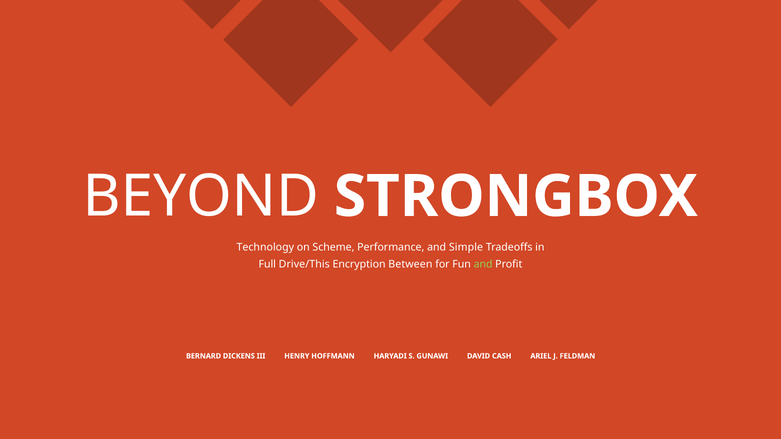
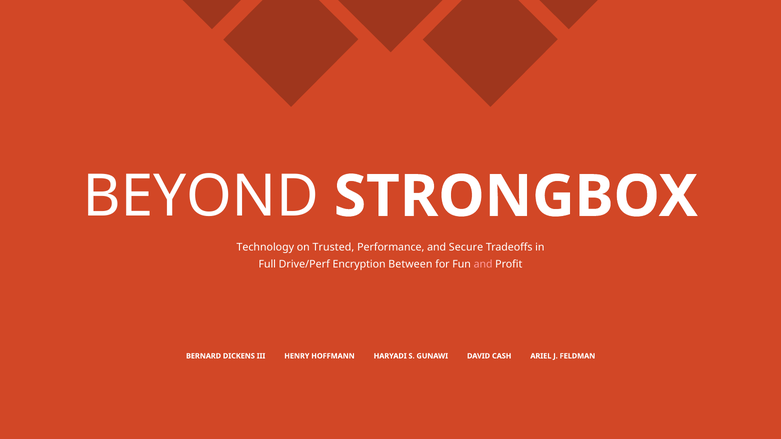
Scheme: Scheme -> Trusted
Simple: Simple -> Secure
Drive/This: Drive/This -> Drive/Perf
and at (483, 264) colour: light green -> pink
